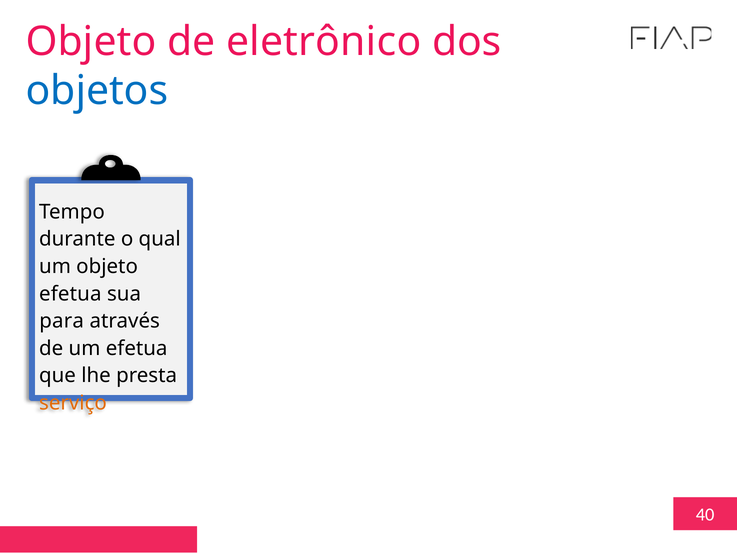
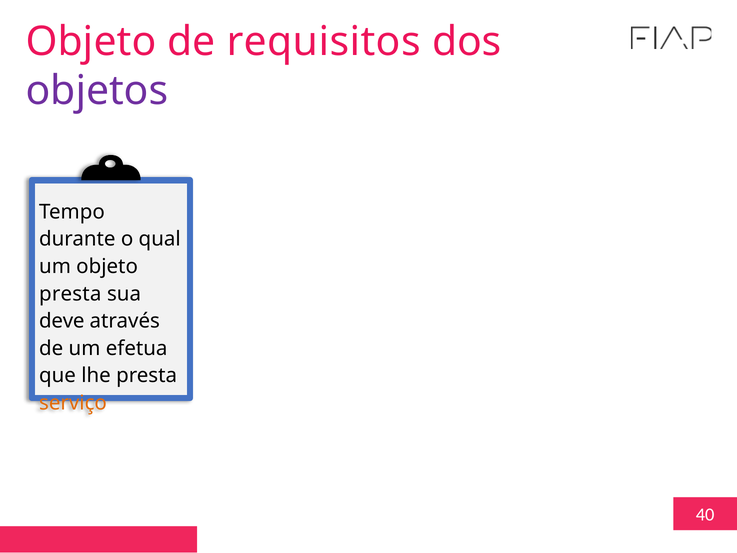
eletrônico: eletrônico -> requisitos
objetos colour: blue -> purple
efetua at (70, 294): efetua -> presta
para: para -> deve
